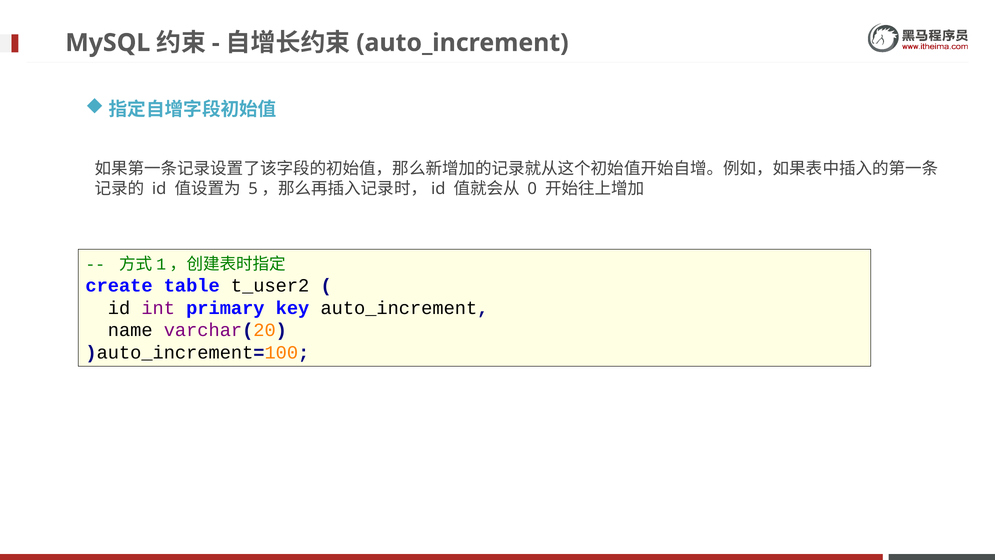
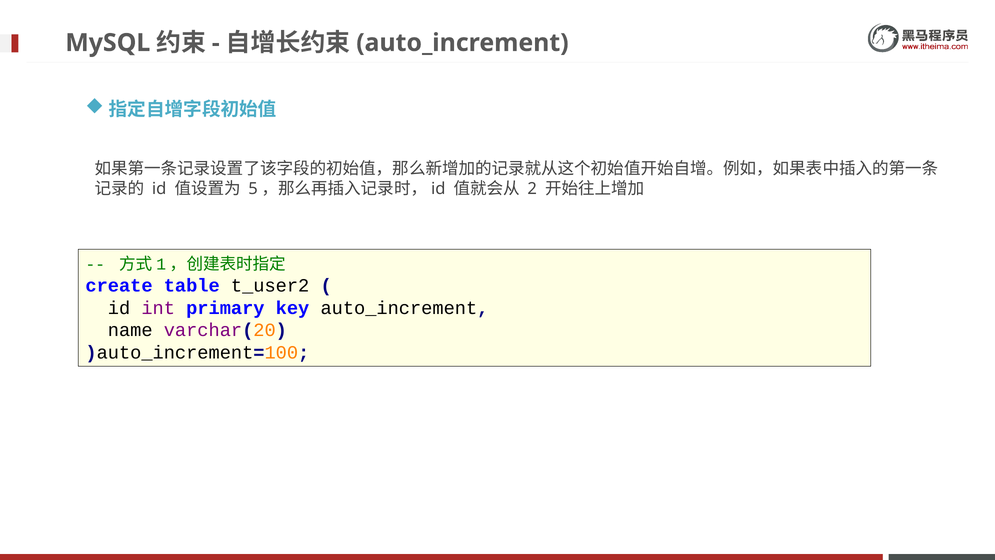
0: 0 -> 2
